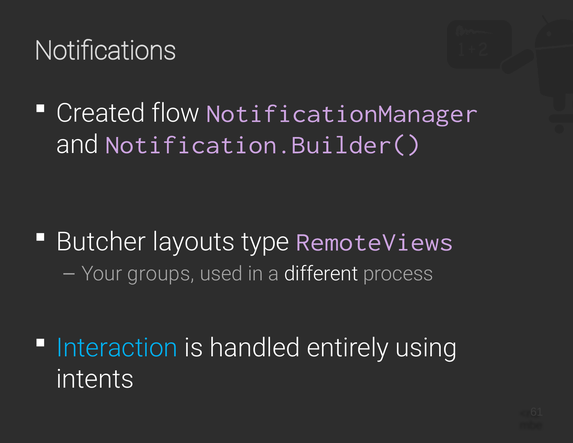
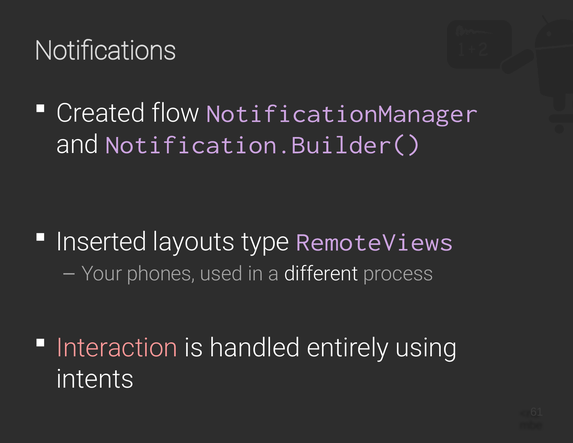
Butcher: Butcher -> Inserted
groups: groups -> phones
Interaction colour: light blue -> pink
